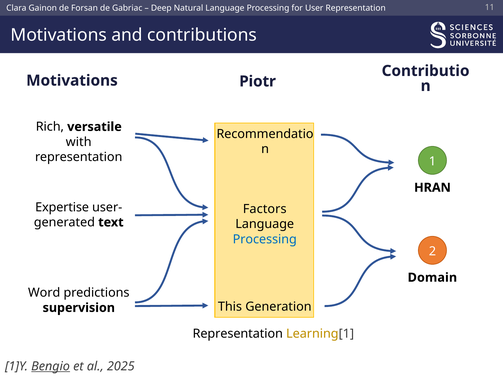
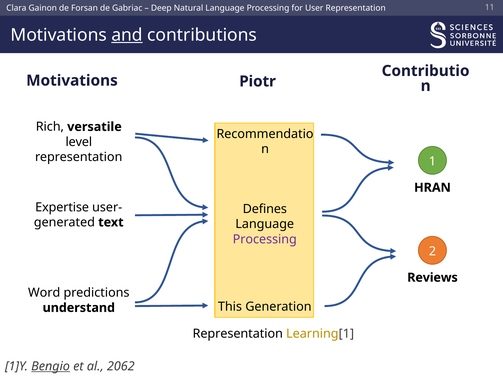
and underline: none -> present
with: with -> level
Factors: Factors -> Defines
Processing at (265, 239) colour: blue -> purple
Domain: Domain -> Reviews
supervision: supervision -> understand
2025: 2025 -> 2062
